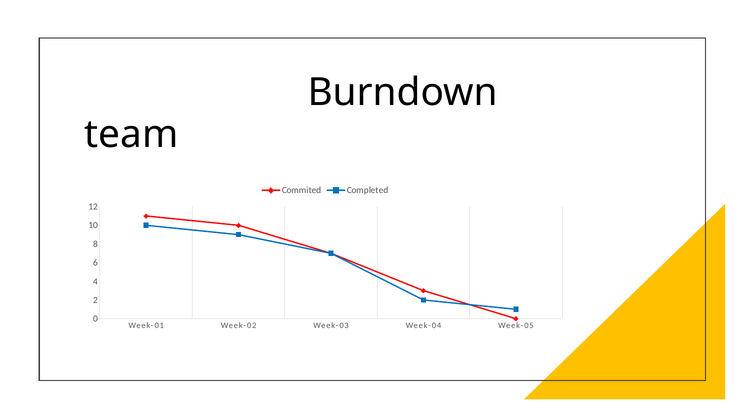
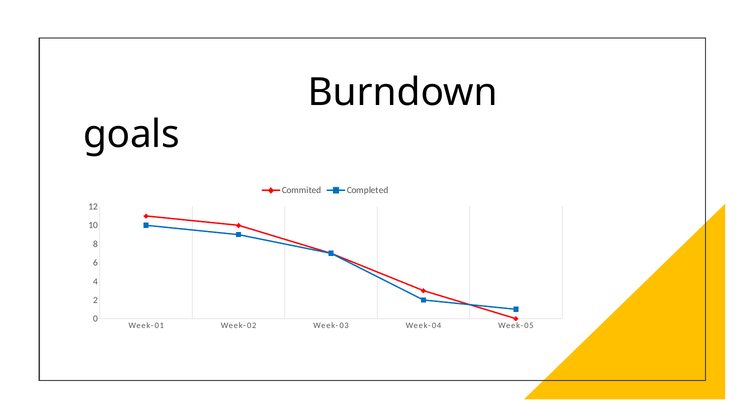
team: team -> goals
